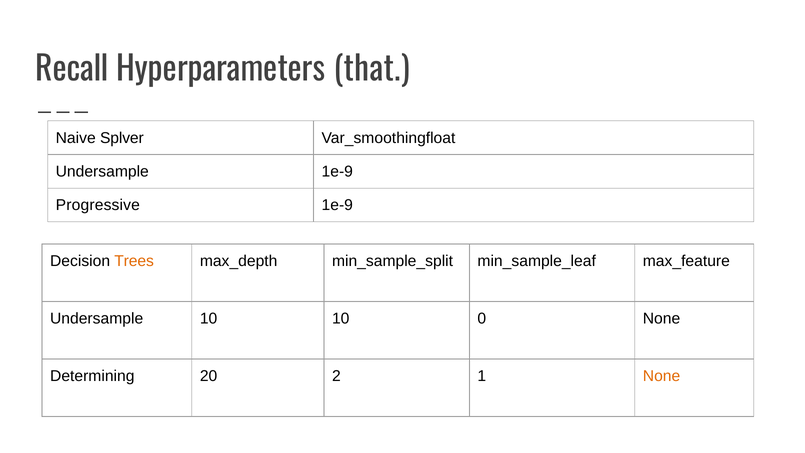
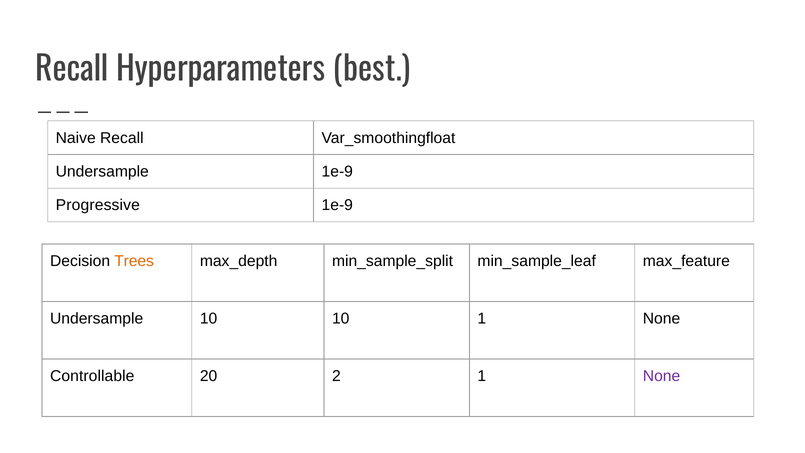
that: that -> best
Naive Splver: Splver -> Recall
10 0: 0 -> 1
Determining: Determining -> Controllable
None at (662, 376) colour: orange -> purple
